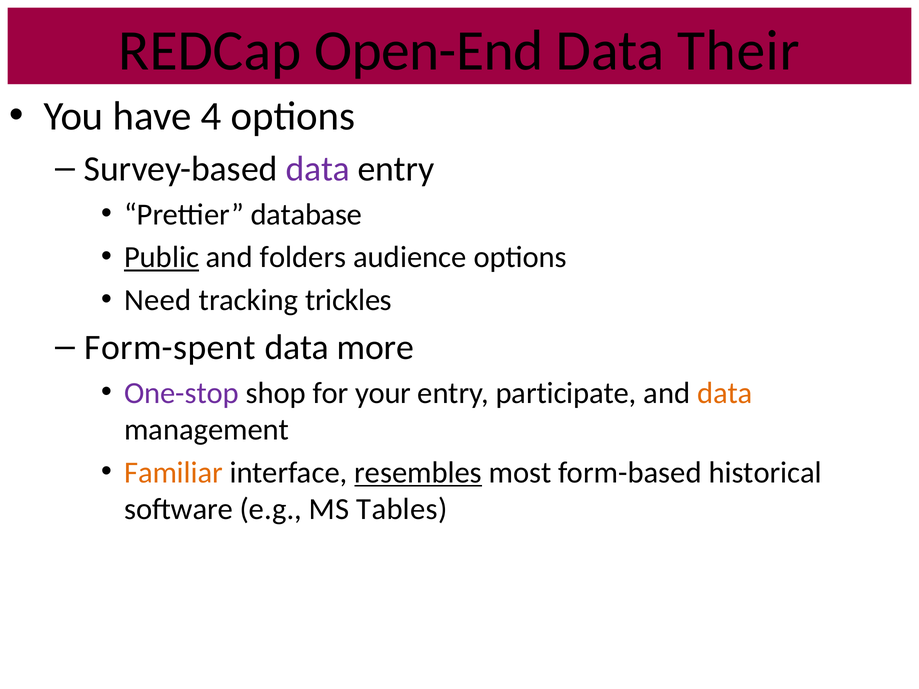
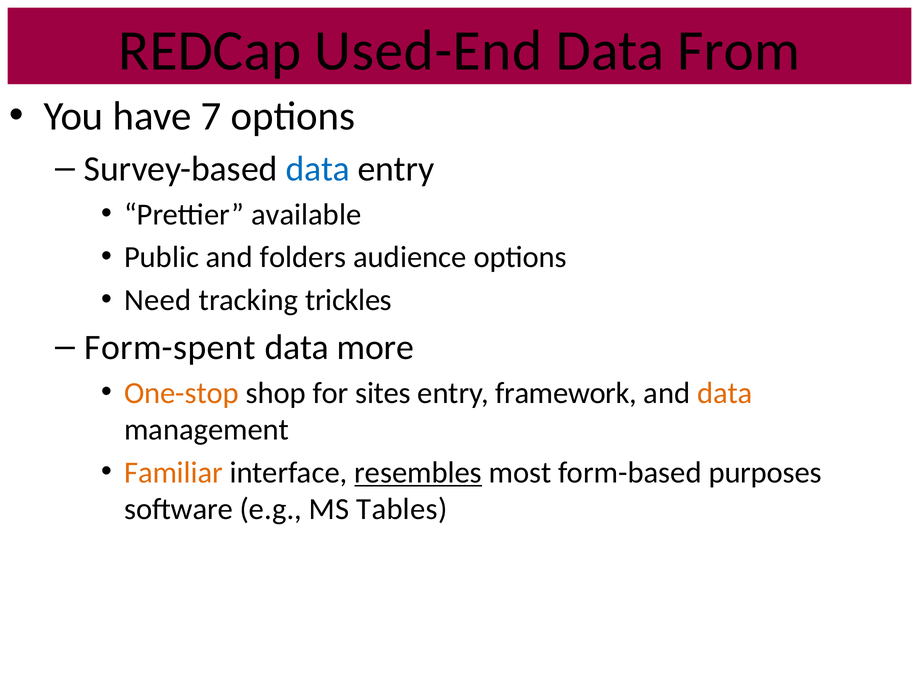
Open-End: Open-End -> Used-End
Their: Their -> From
4: 4 -> 7
data at (318, 169) colour: purple -> blue
database: database -> available
Public underline: present -> none
One-stop colour: purple -> orange
your: your -> sites
participate: participate -> framework
historical: historical -> purposes
